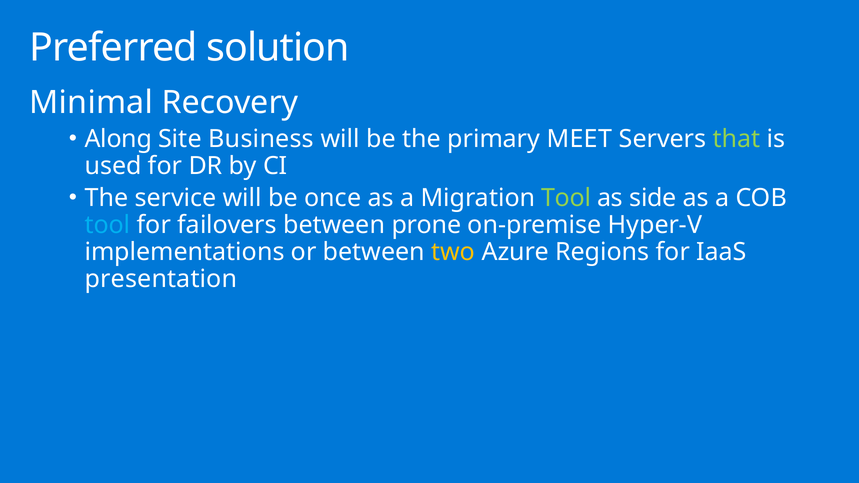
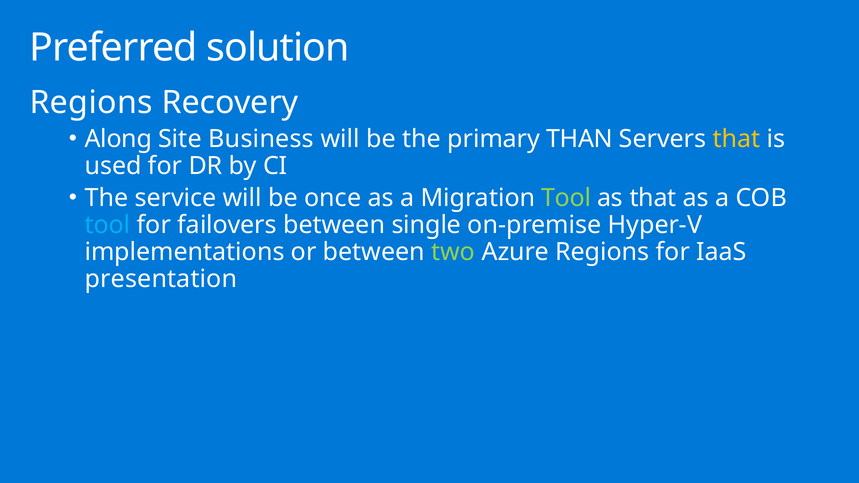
Minimal at (91, 103): Minimal -> Regions
MEET: MEET -> THAN
that at (736, 139) colour: light green -> yellow
as side: side -> that
prone: prone -> single
two colour: yellow -> light green
